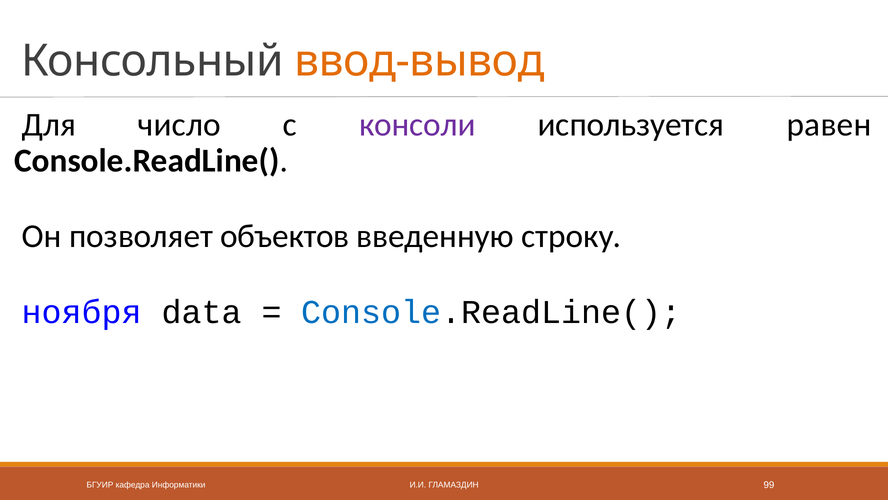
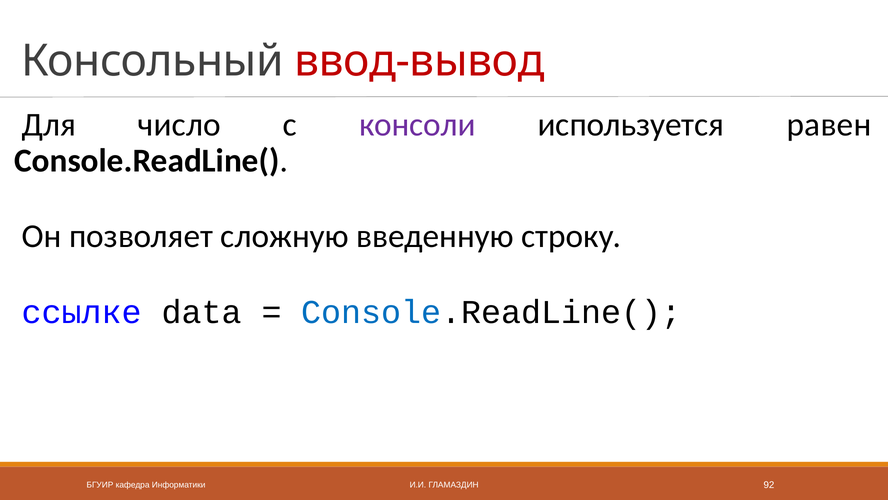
ввод-вывод colour: orange -> red
объектов: объектов -> сложную
ноября: ноября -> ссылке
99: 99 -> 92
